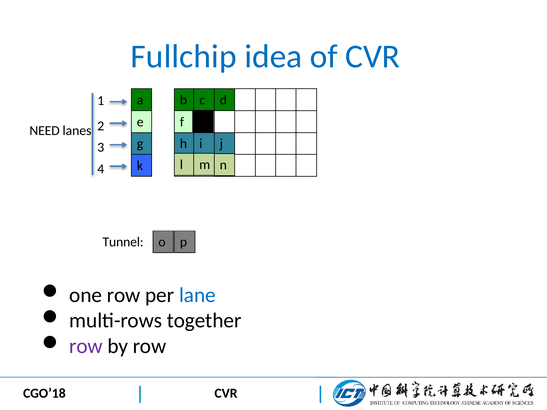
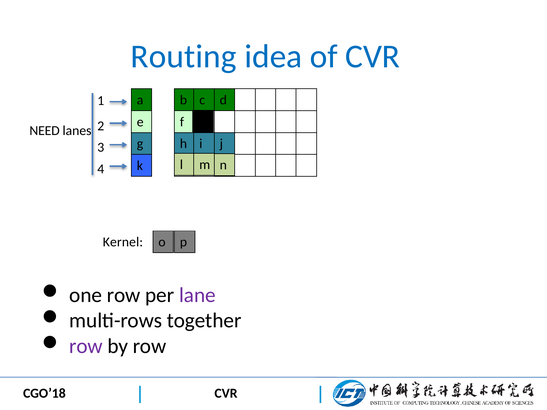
Fullchip: Fullchip -> Routing
Tunnel: Tunnel -> Kernel
lane colour: blue -> purple
